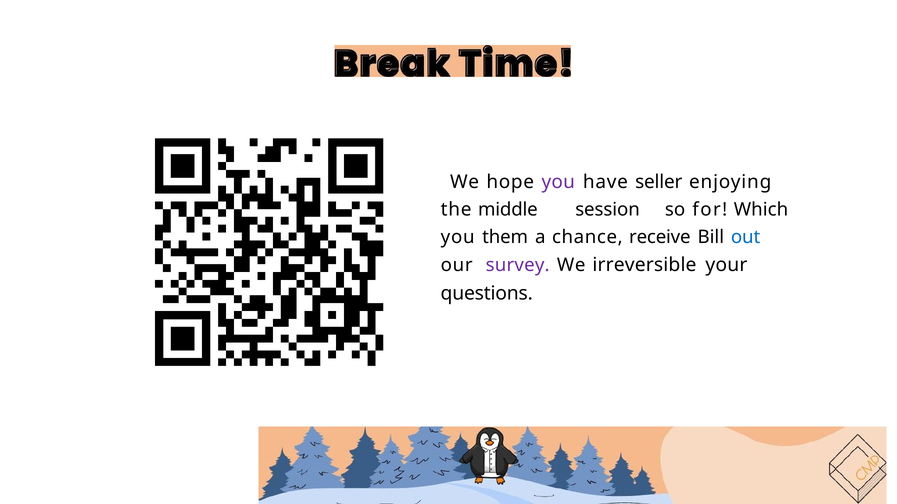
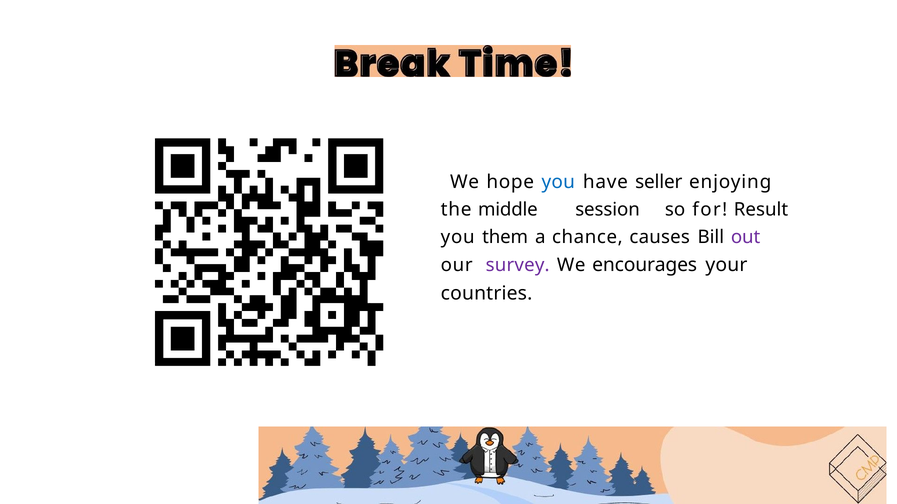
you at (558, 182) colour: purple -> blue
Which: Which -> Result
receive: receive -> causes
out colour: blue -> purple
irreversible: irreversible -> encourages
questions: questions -> countries
